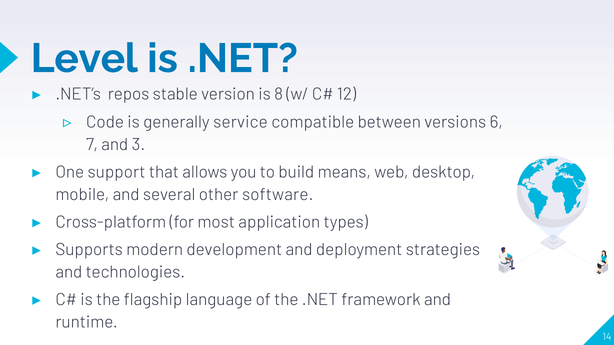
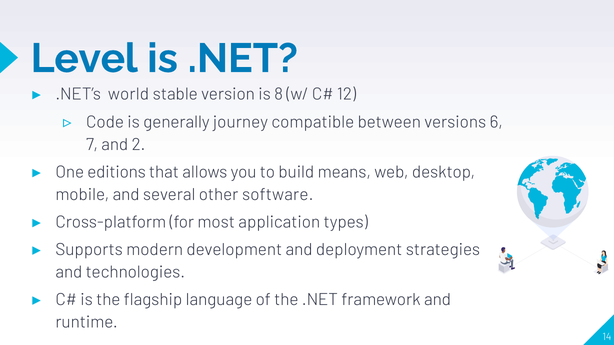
repos: repos -> world
service: service -> journey
3: 3 -> 2
support: support -> editions
